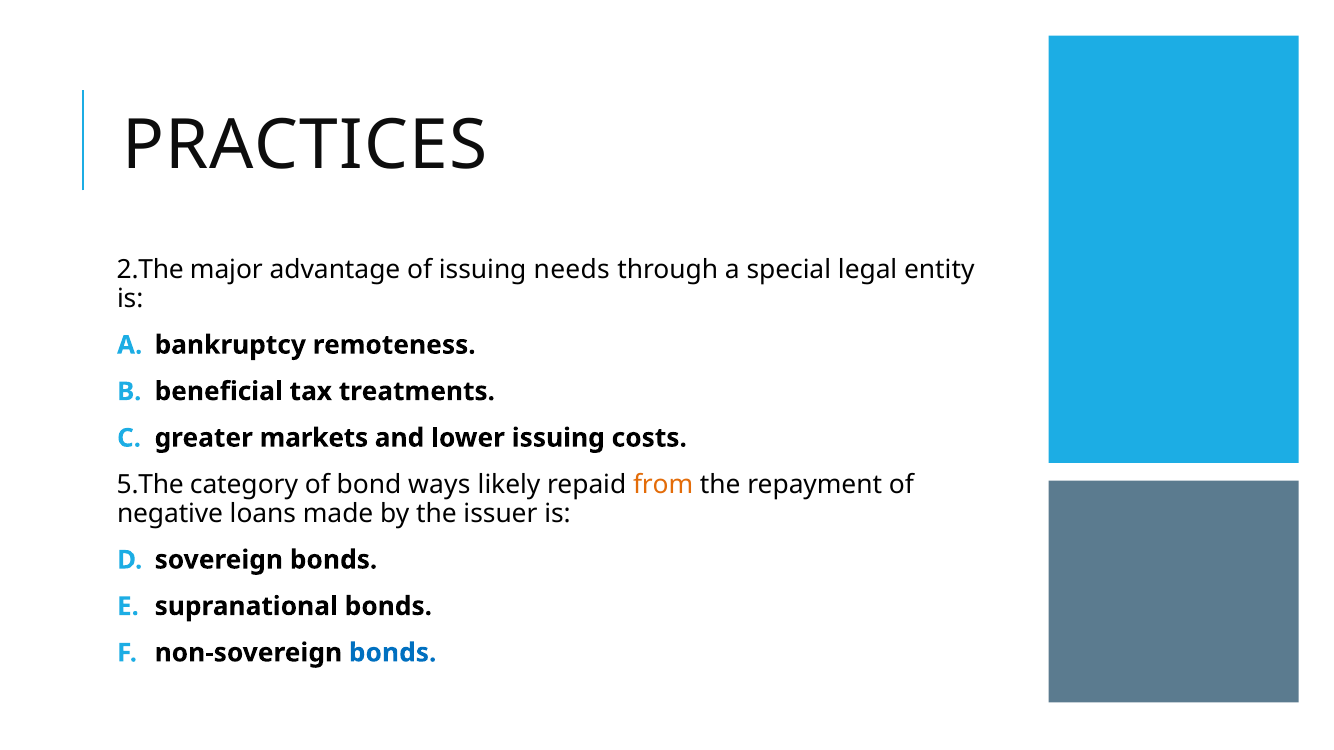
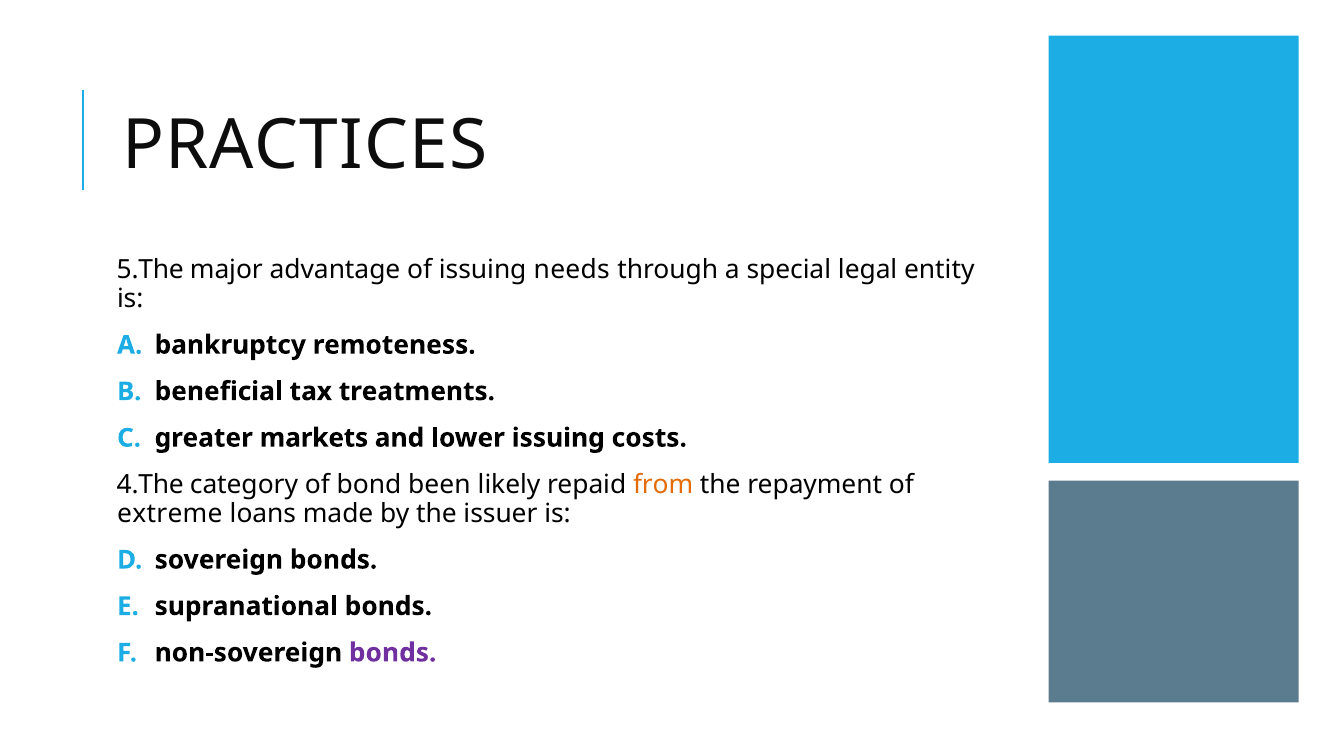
2.The: 2.The -> 5.The
5.The: 5.The -> 4.The
ways: ways -> been
negative: negative -> extreme
bonds at (393, 653) colour: blue -> purple
